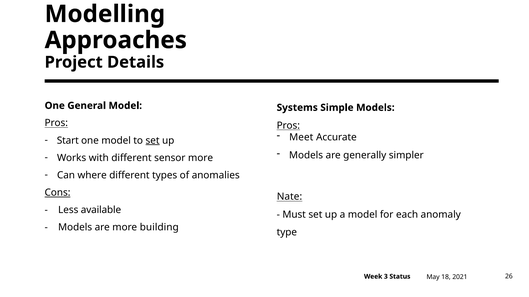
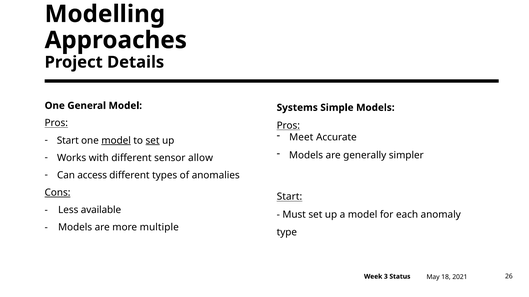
model at (116, 141) underline: none -> present
sensor more: more -> allow
where: where -> access
Nate at (290, 197): Nate -> Start
building: building -> multiple
